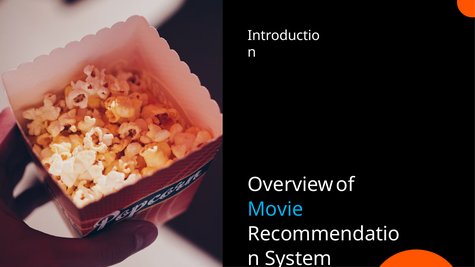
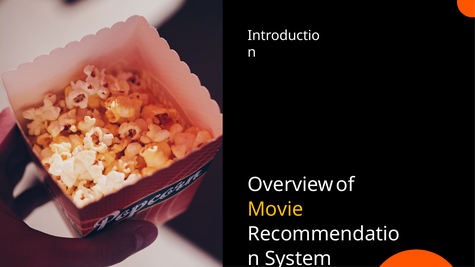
Movie colour: light blue -> yellow
